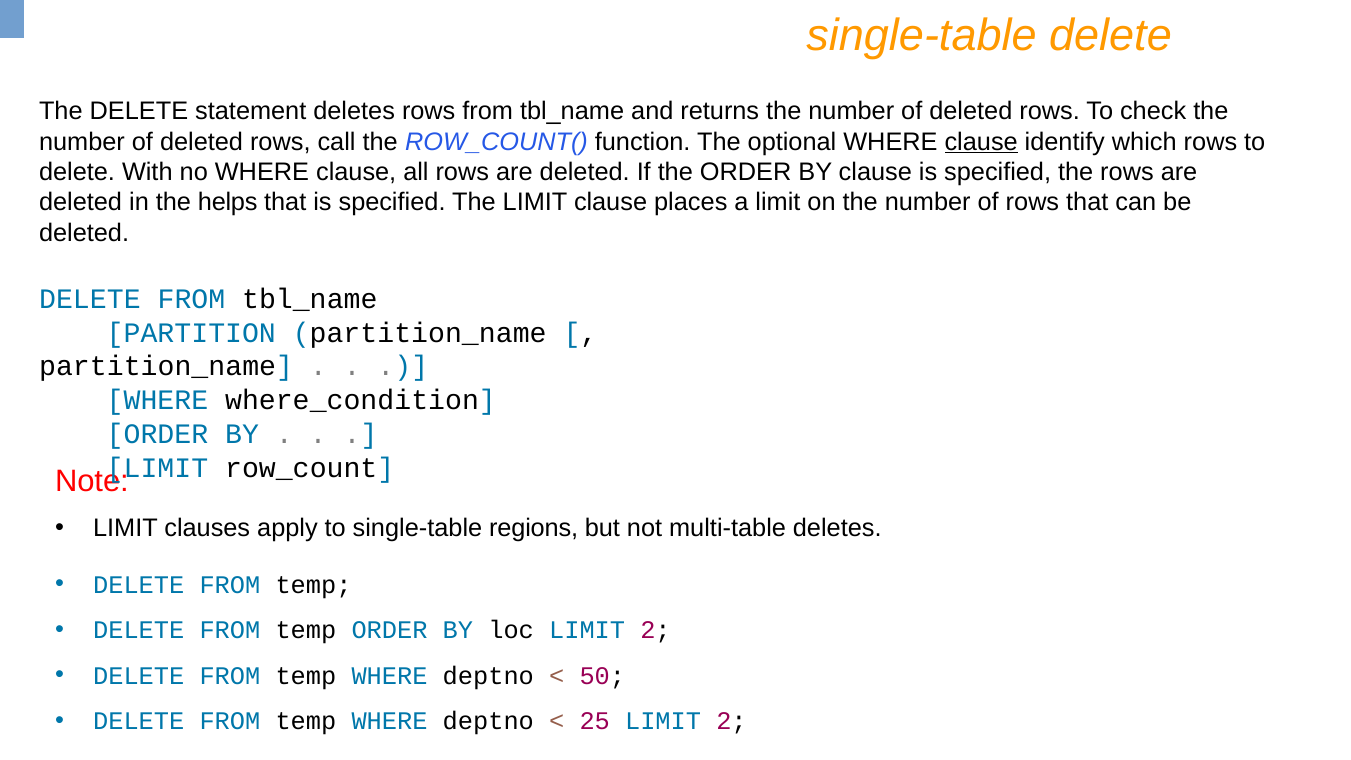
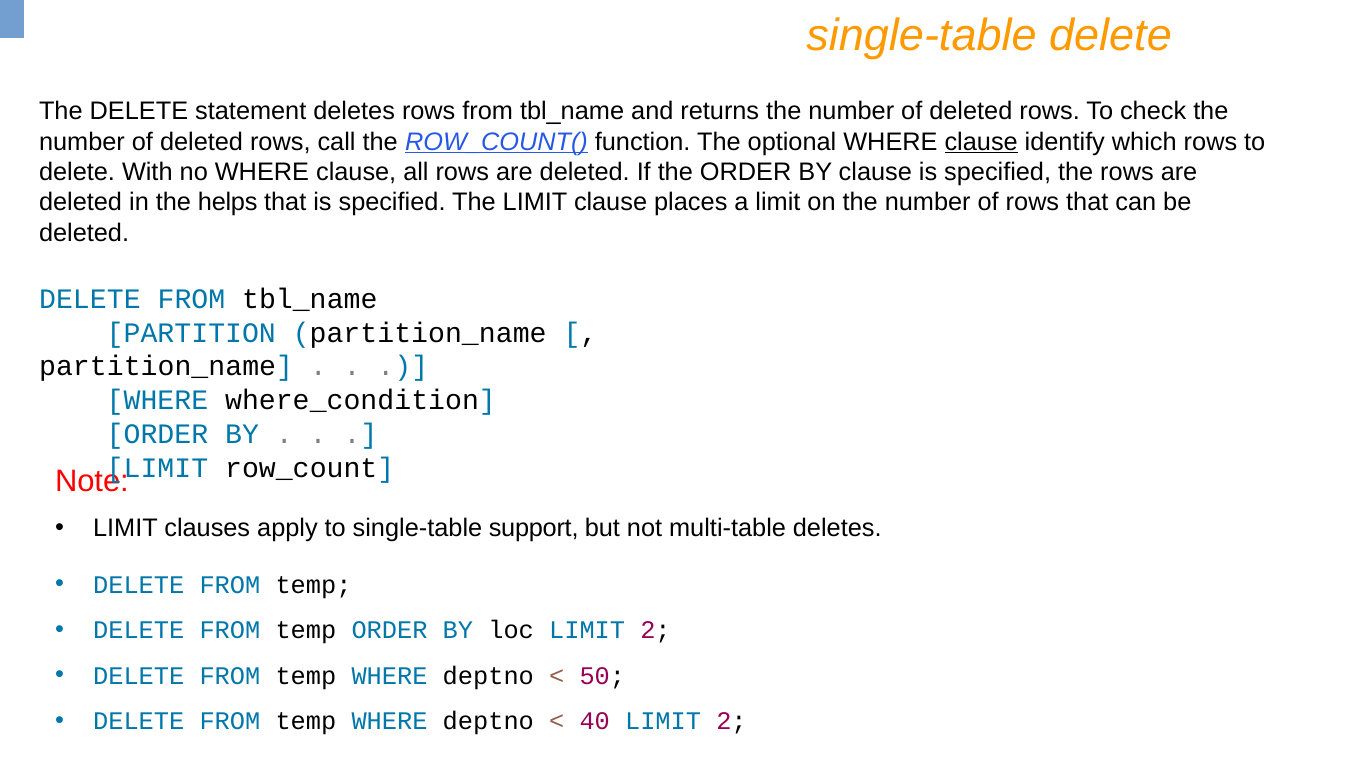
ROW_COUNT( underline: none -> present
regions: regions -> support
25: 25 -> 40
